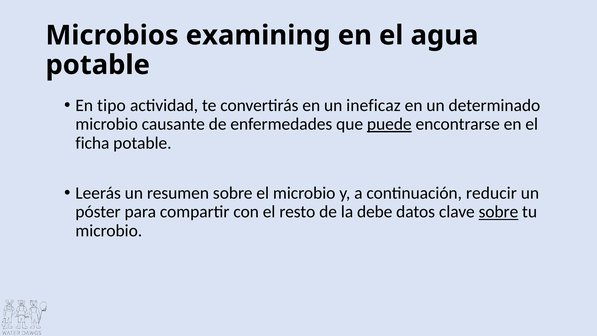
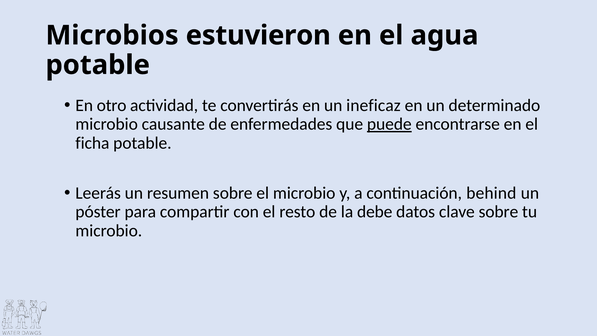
examining: examining -> estuvieron
tipo: tipo -> otro
reducir: reducir -> behind
sobre at (498, 212) underline: present -> none
